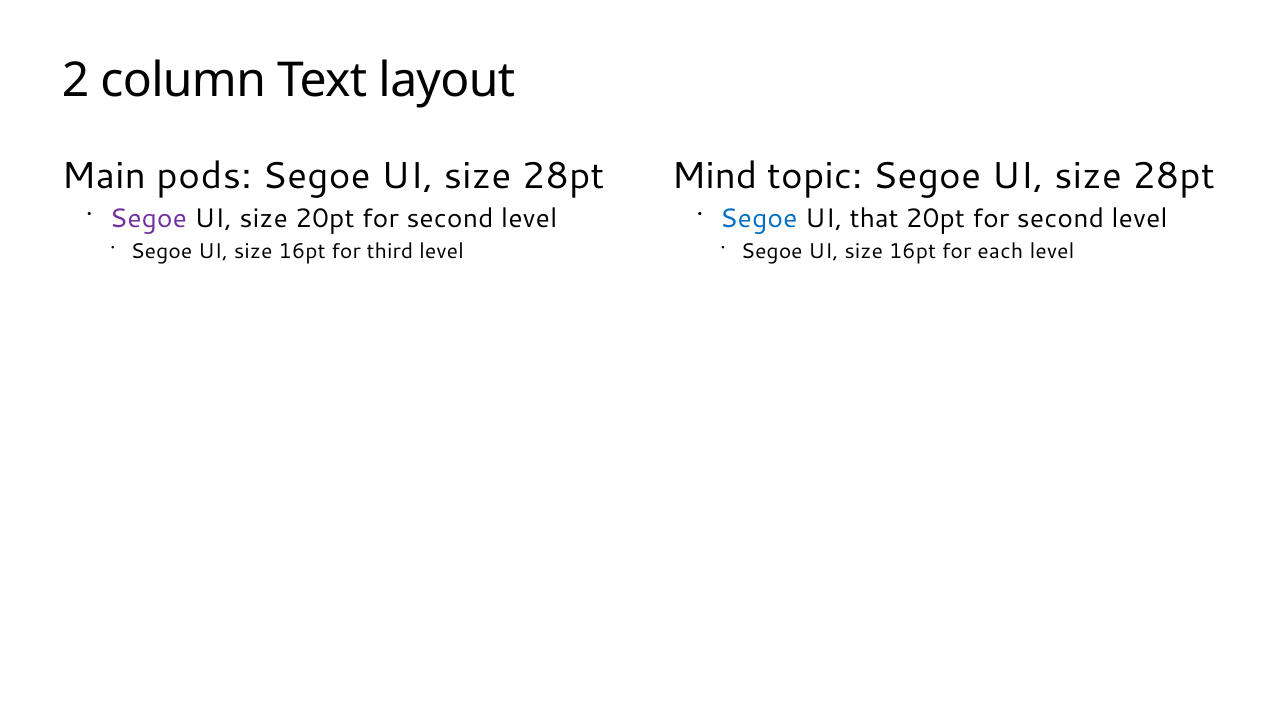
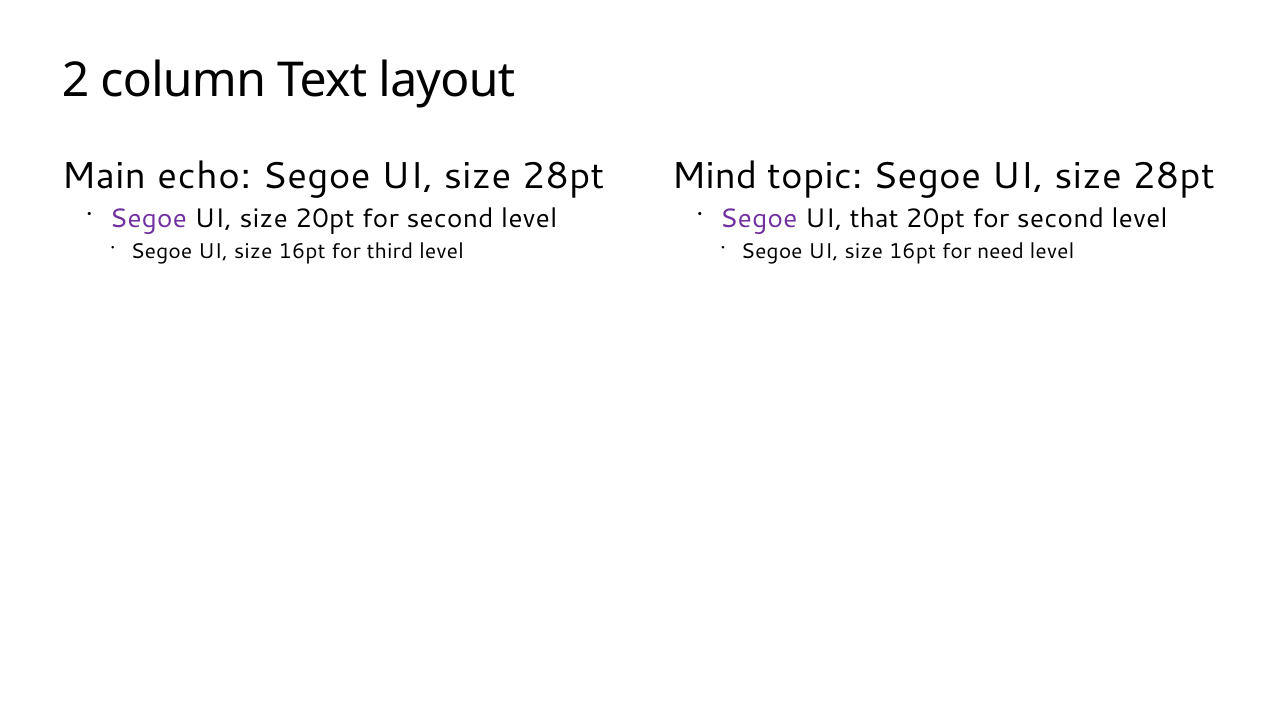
pods: pods -> echo
Segoe at (759, 219) colour: blue -> purple
each: each -> need
